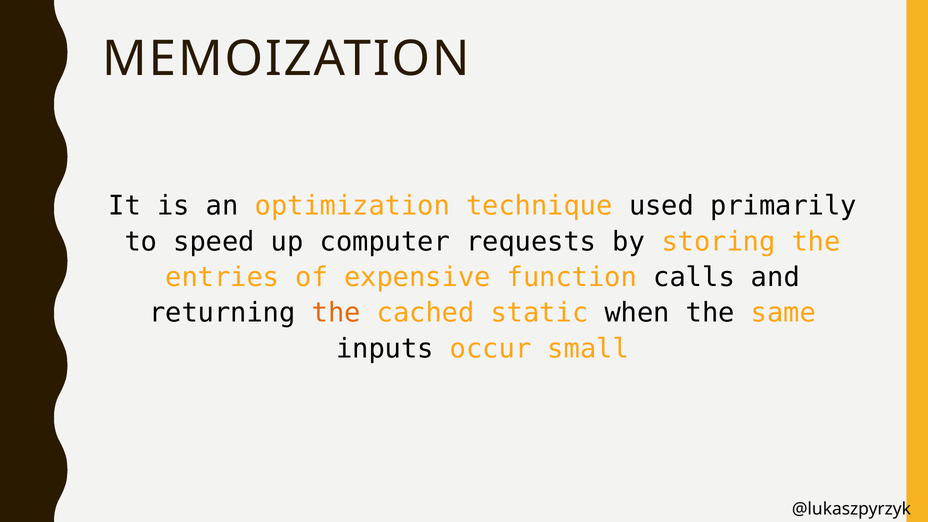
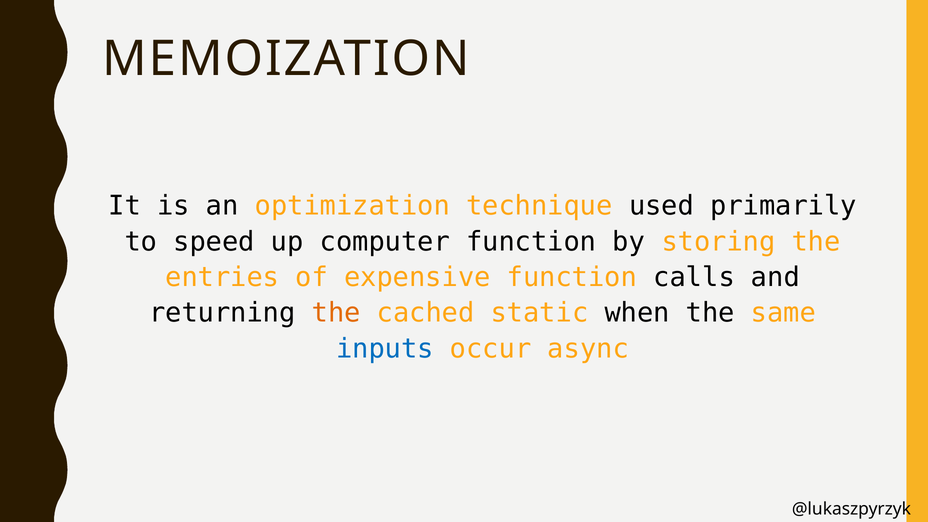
computer requests: requests -> function
inputs colour: black -> blue
small: small -> async
